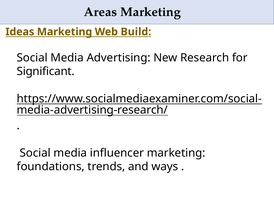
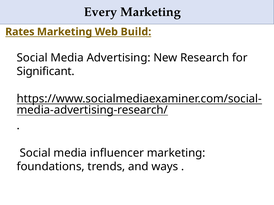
Areas: Areas -> Every
Ideas: Ideas -> Rates
